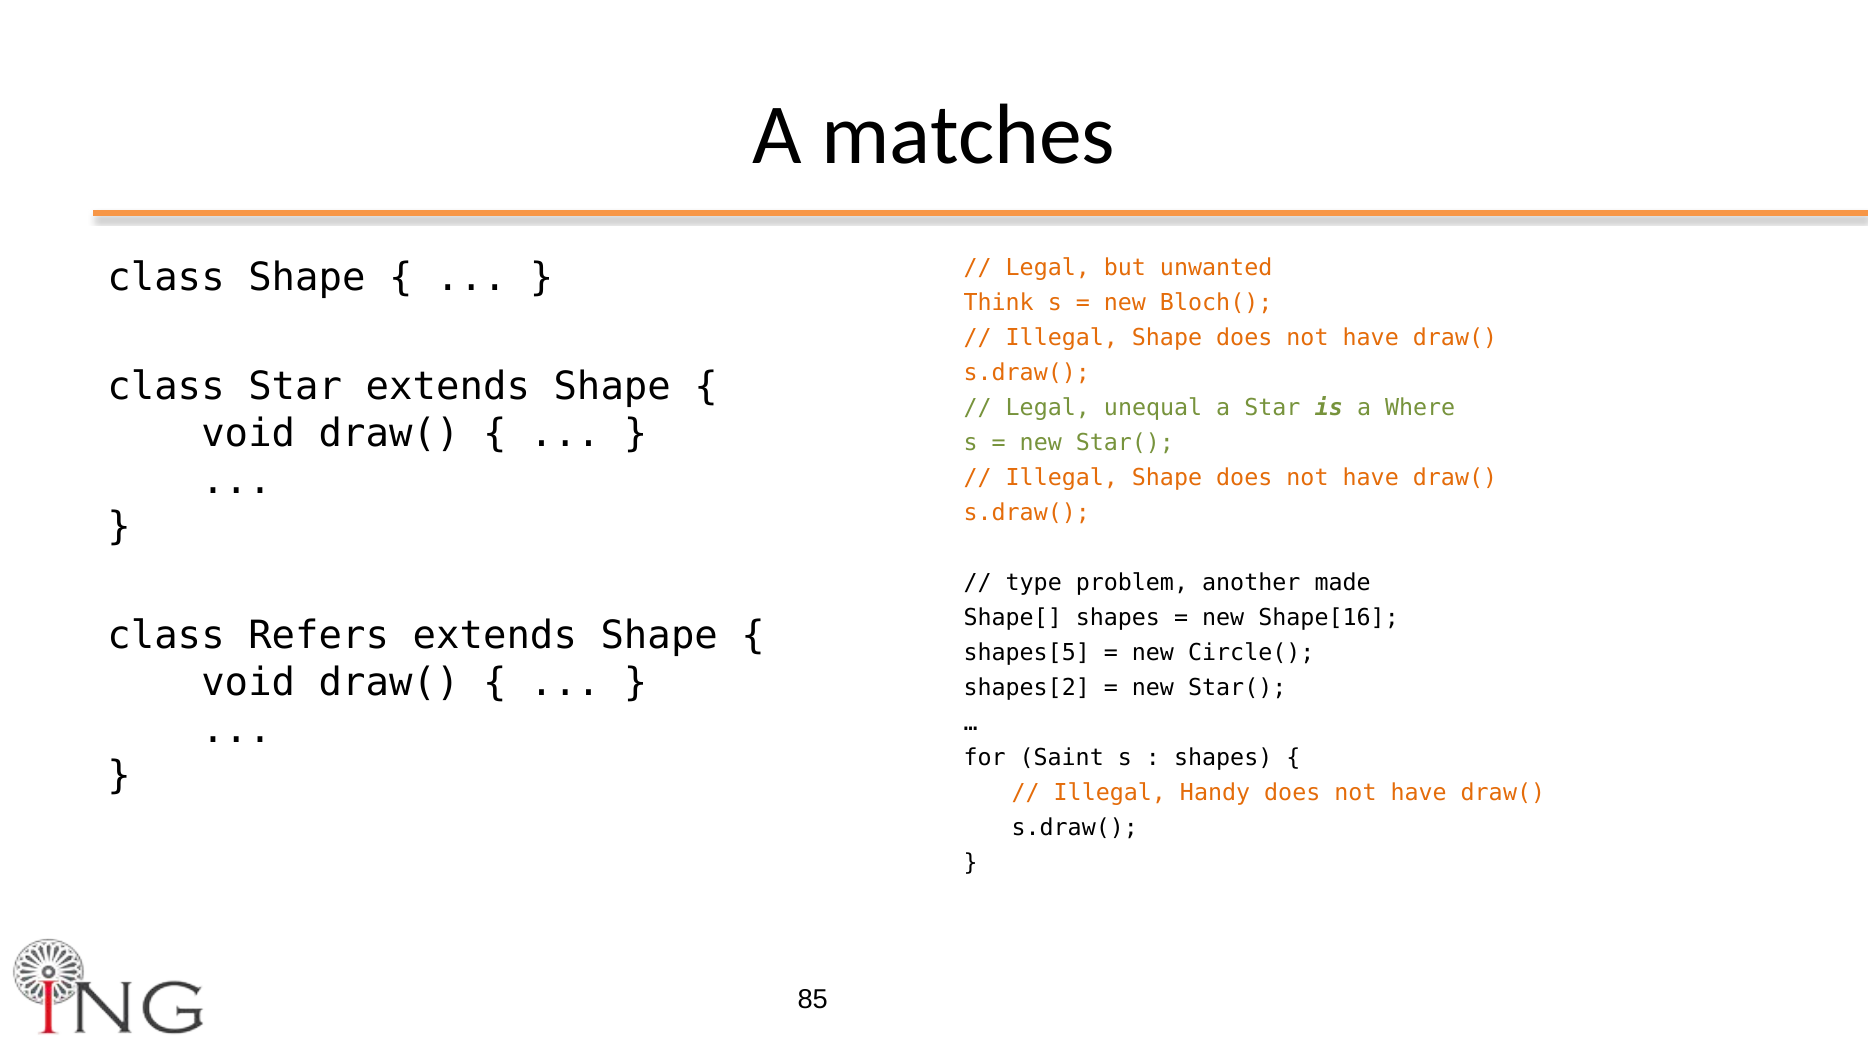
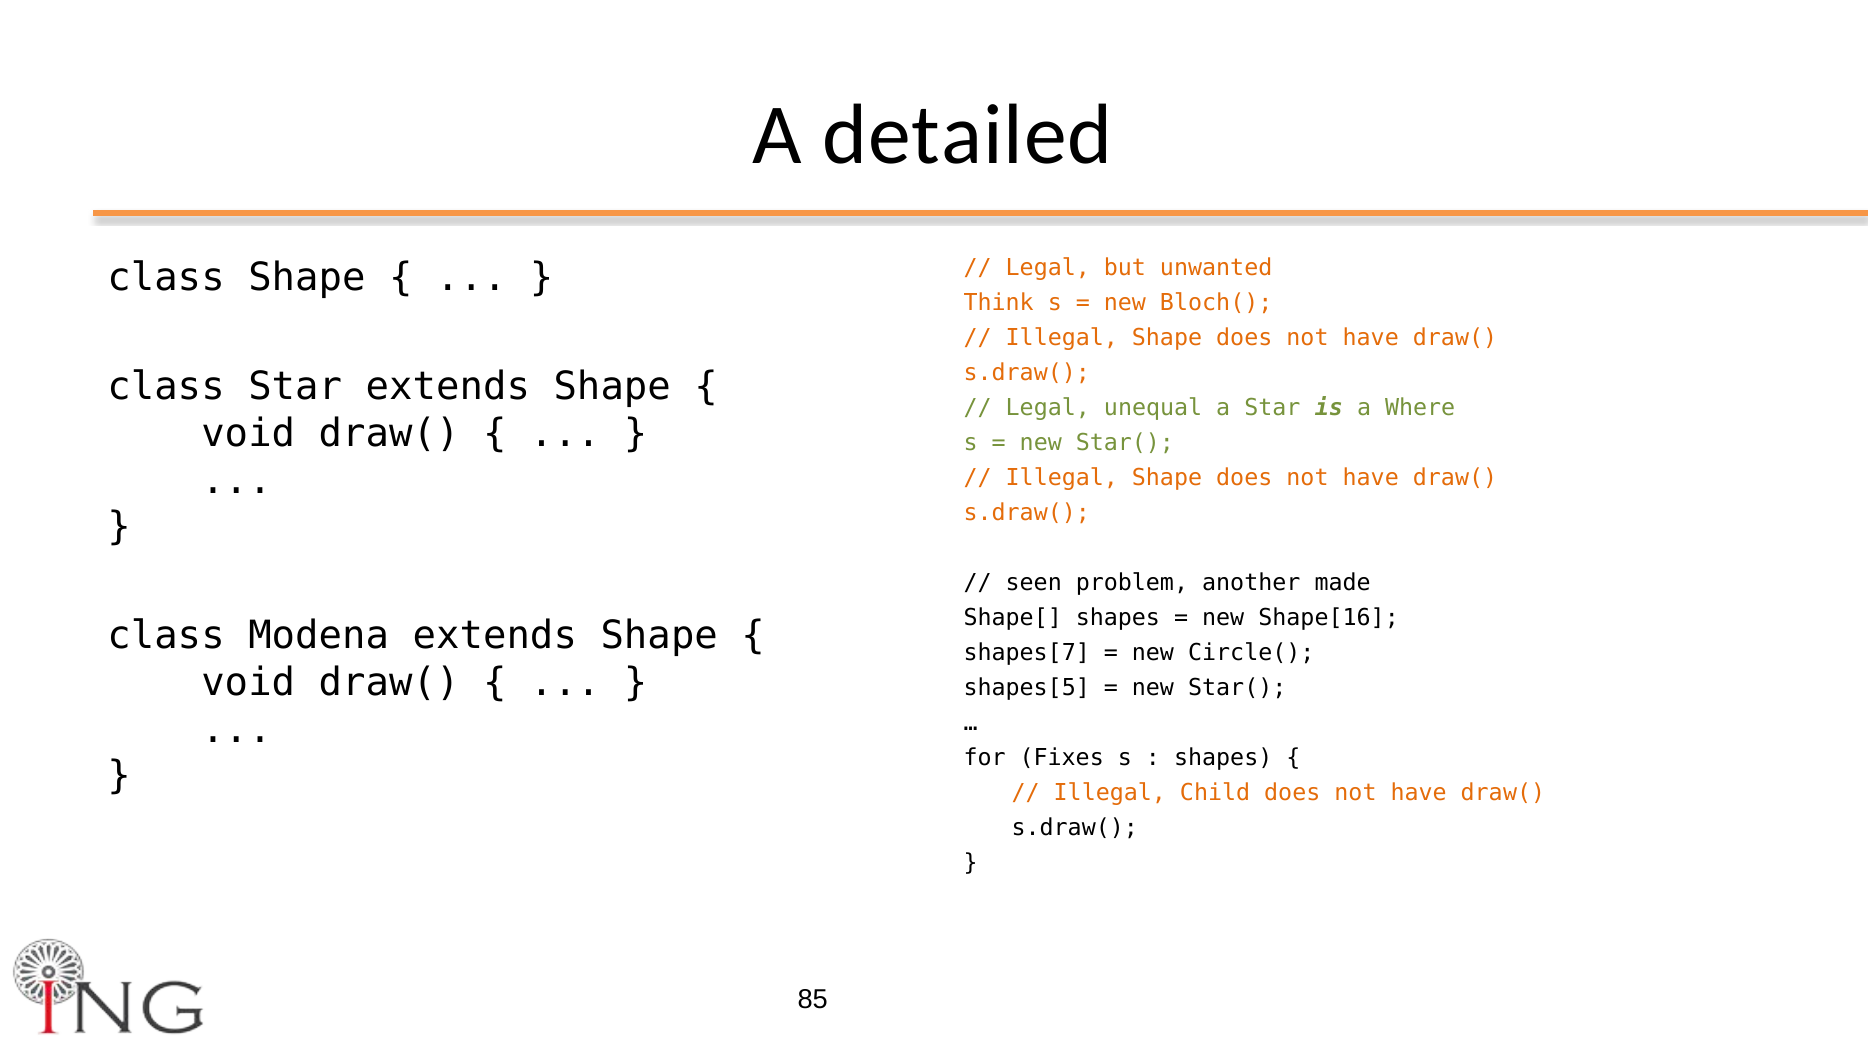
matches: matches -> detailed
type: type -> seen
Refers: Refers -> Modena
shapes[5: shapes[5 -> shapes[7
shapes[2: shapes[2 -> shapes[5
Saint: Saint -> Fixes
Handy: Handy -> Child
